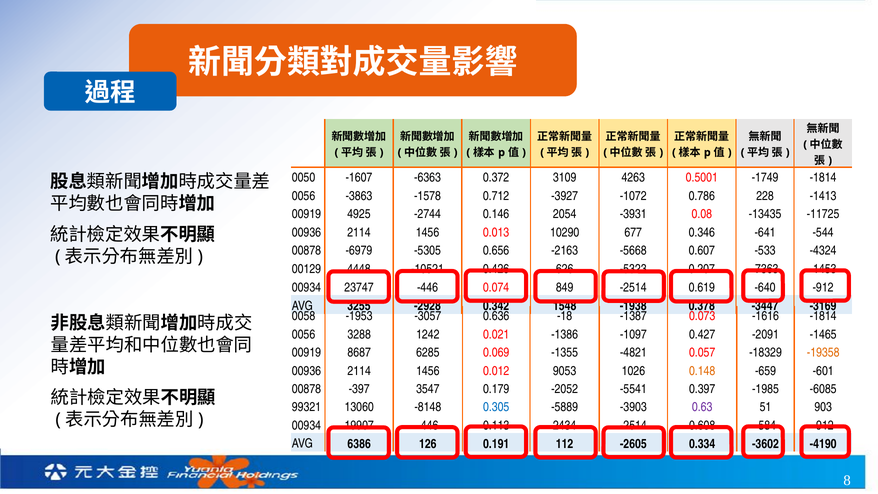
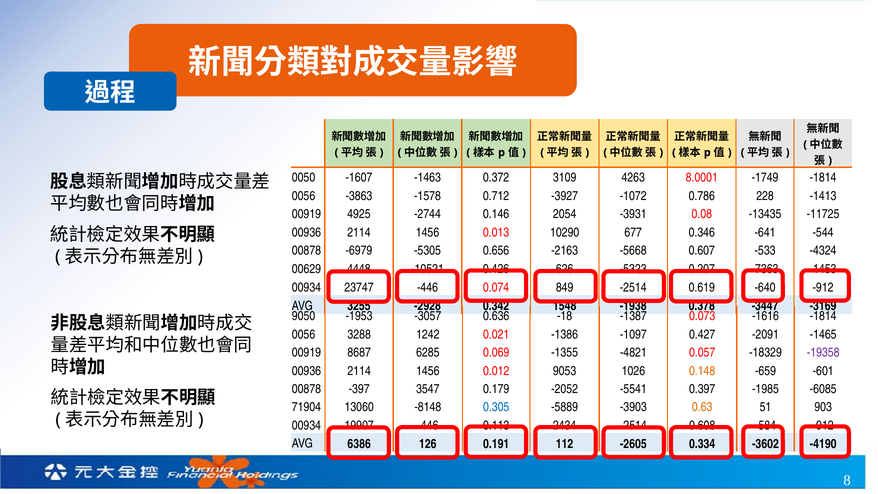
-6363: -6363 -> -1463
0.5001: 0.5001 -> 8.0001
00129: 00129 -> 00629
0058: 0058 -> 9050
-19358 colour: orange -> purple
99321: 99321 -> 71904
0.63 colour: purple -> orange
